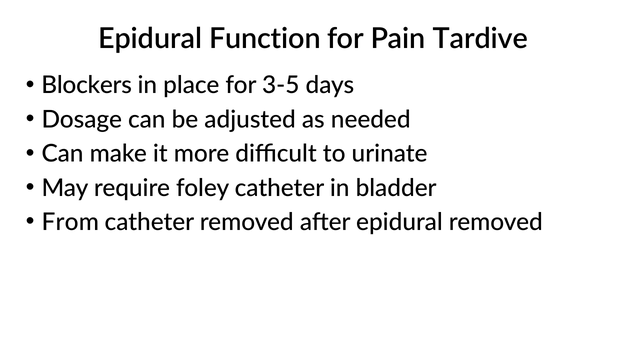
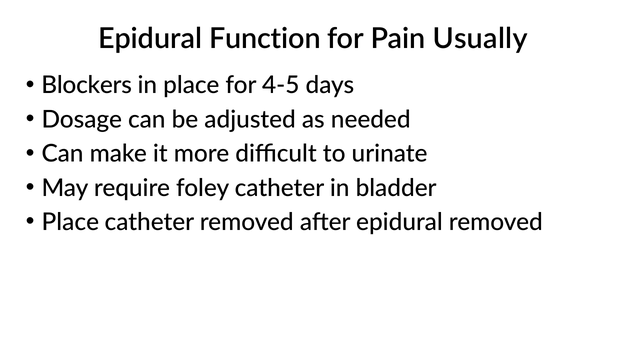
Tardive: Tardive -> Usually
3-5: 3-5 -> 4-5
From at (70, 222): From -> Place
